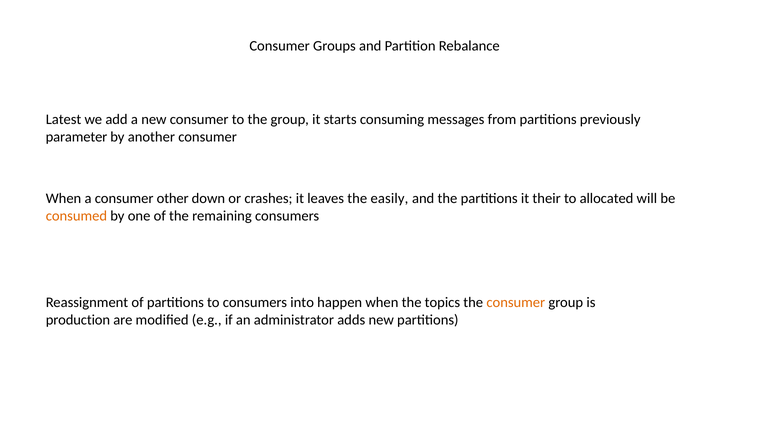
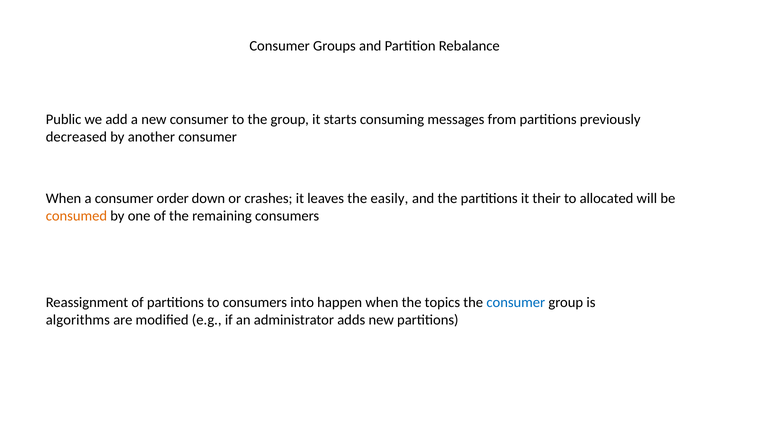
Latest: Latest -> Public
parameter: parameter -> decreased
other: other -> order
consumer at (516, 303) colour: orange -> blue
production: production -> algorithms
